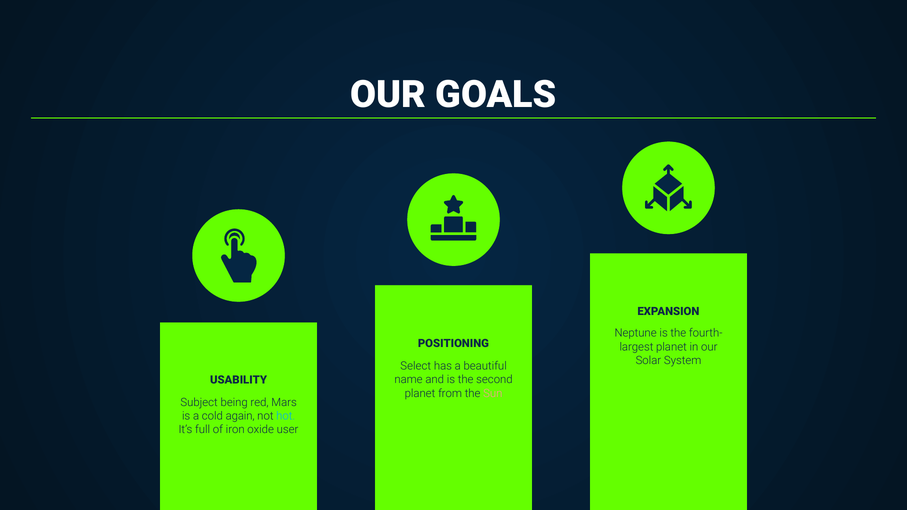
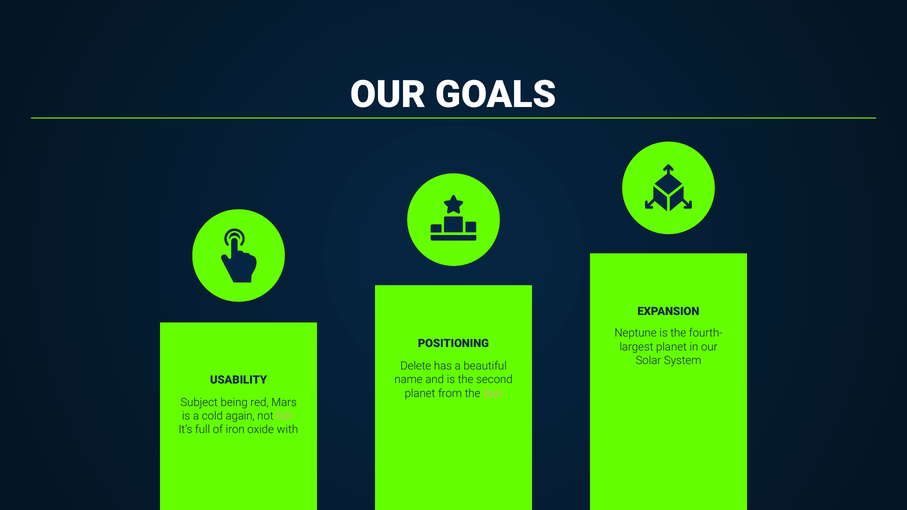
Select: Select -> Delete
hot colour: light blue -> pink
user: user -> with
